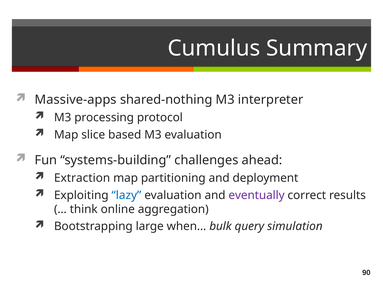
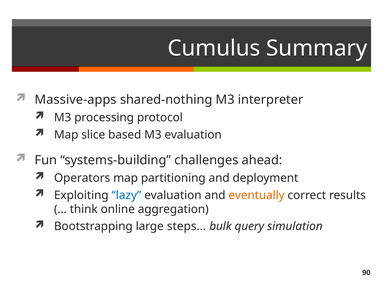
Extraction: Extraction -> Operators
eventually colour: purple -> orange
when…: when… -> steps…
